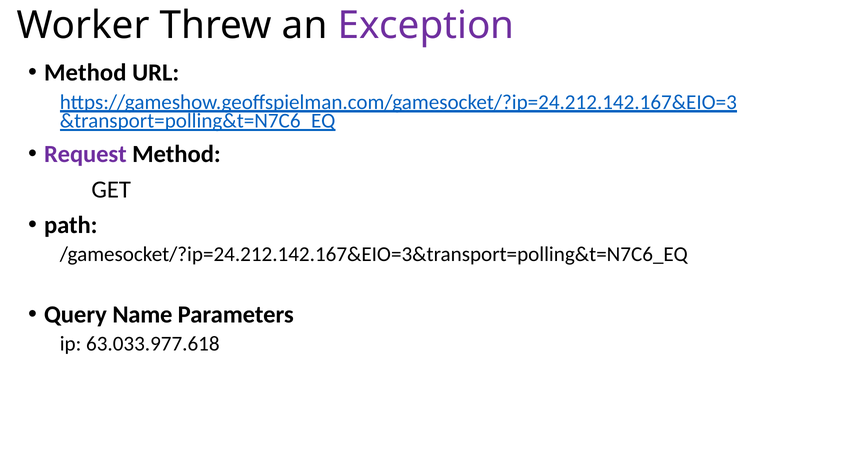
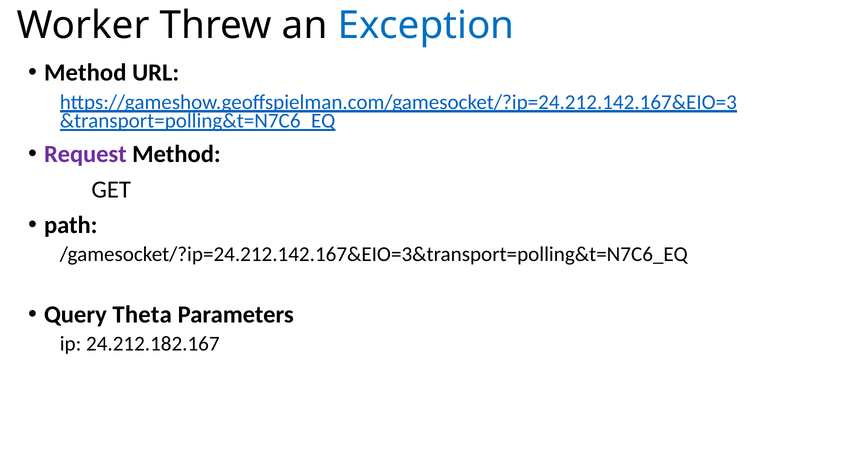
Exception colour: purple -> blue
Name: Name -> Theta
63.033.977.618: 63.033.977.618 -> 24.212.182.167
